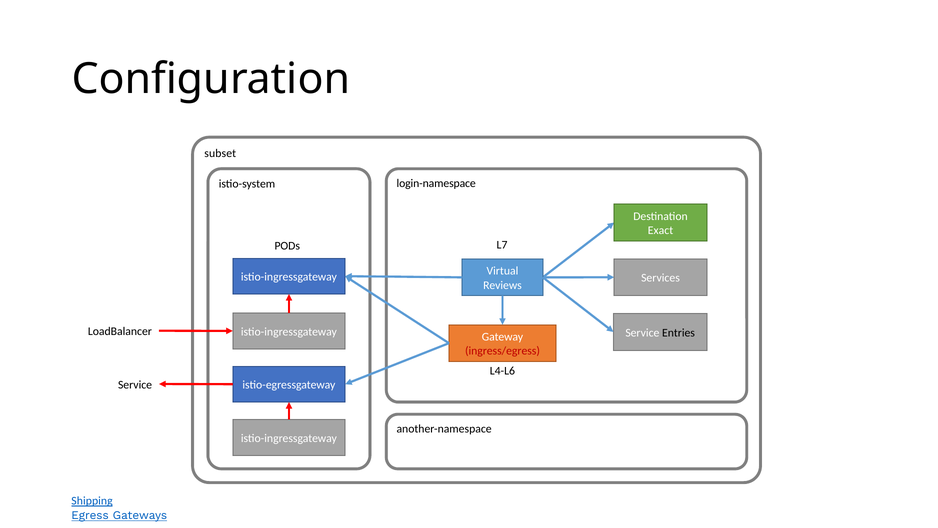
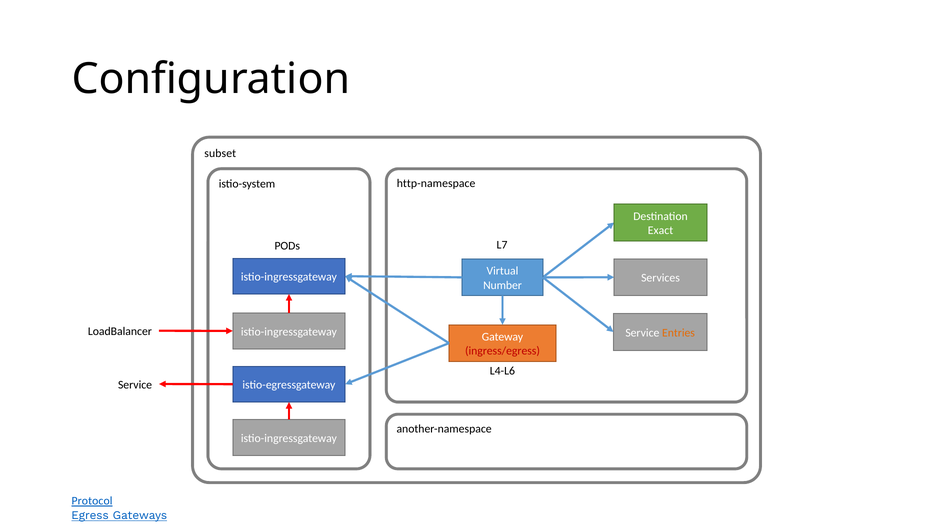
login-namespace: login-namespace -> http-namespace
Reviews: Reviews -> Number
Entries colour: black -> orange
Shipping: Shipping -> Protocol
